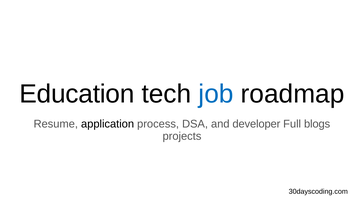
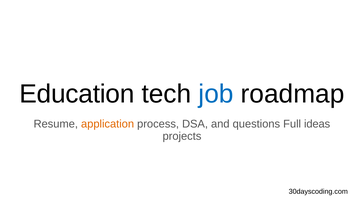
application colour: black -> orange
developer: developer -> questions
blogs: blogs -> ideas
